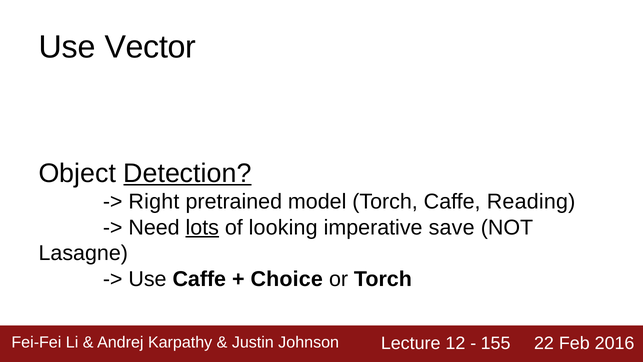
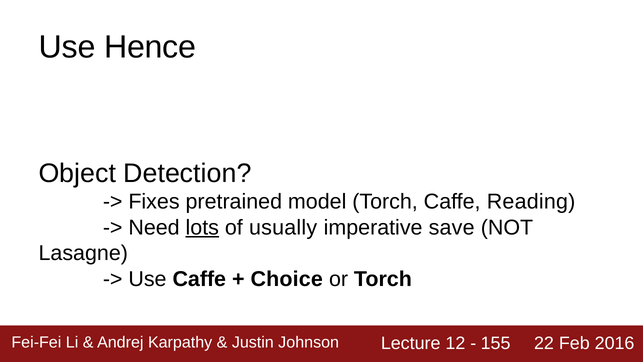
Vector: Vector -> Hence
Detection underline: present -> none
Right: Right -> Fixes
looking: looking -> usually
